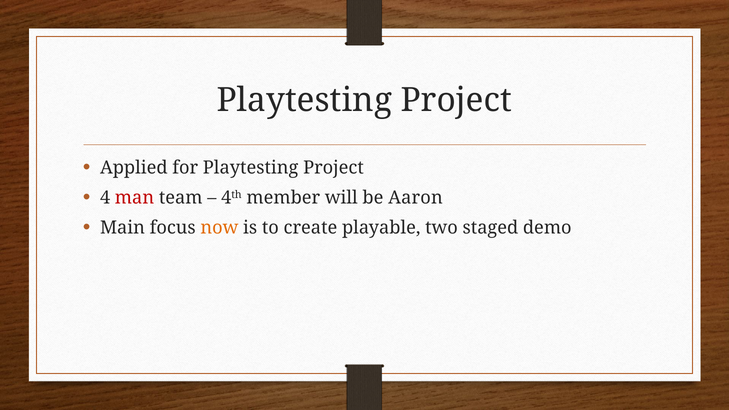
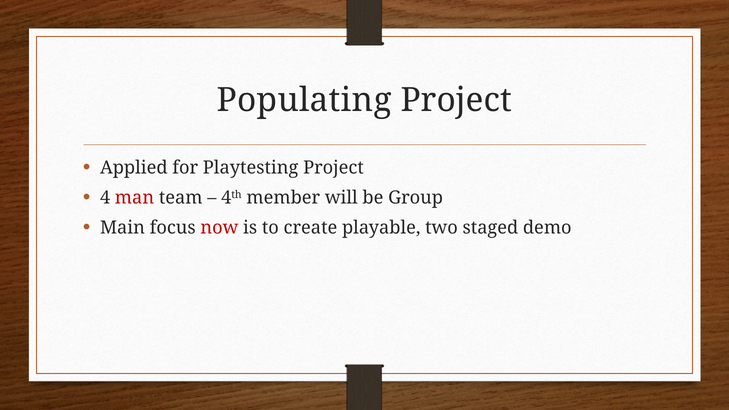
Playtesting at (304, 100): Playtesting -> Populating
Aaron: Aaron -> Group
now colour: orange -> red
